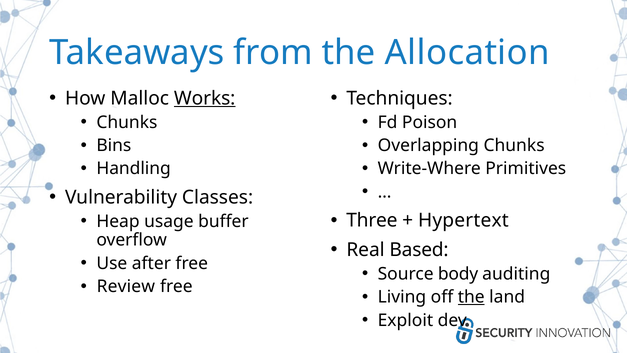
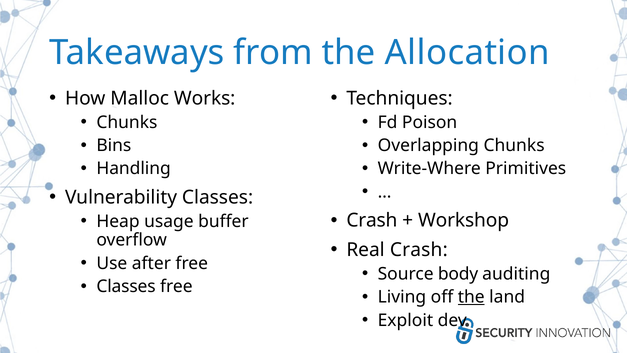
Works underline: present -> none
Three at (372, 220): Three -> Crash
Hypertext: Hypertext -> Workshop
Real Based: Based -> Crash
Review at (126, 286): Review -> Classes
